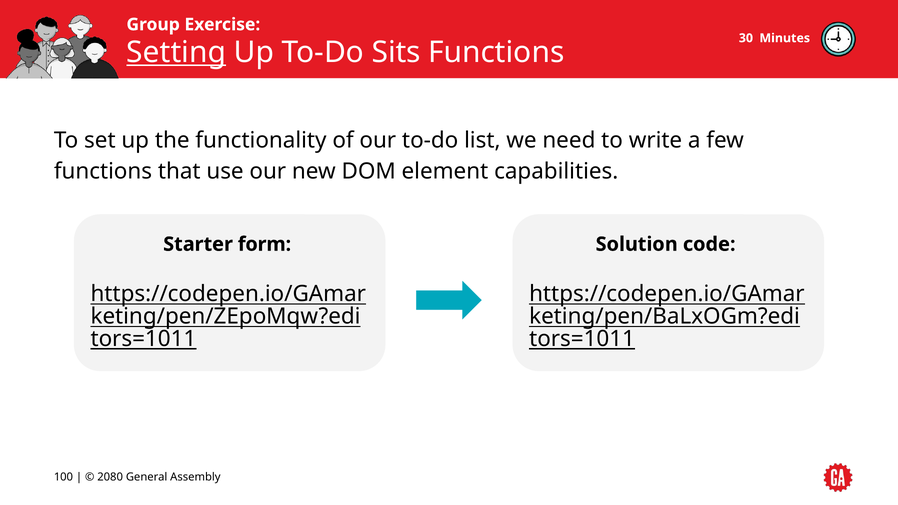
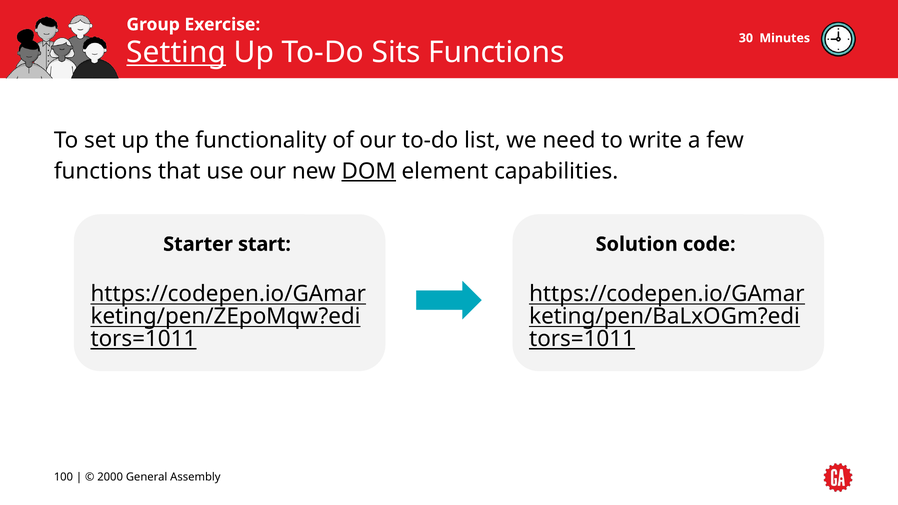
DOM underline: none -> present
form: form -> start
2080: 2080 -> 2000
